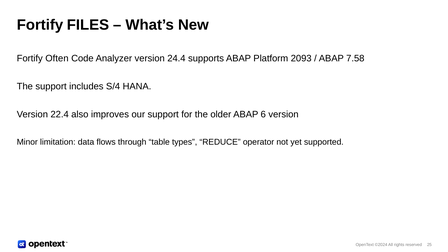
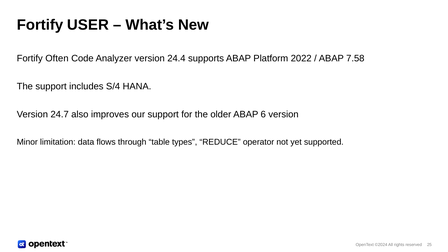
FILES: FILES -> USER
2093: 2093 -> 2022
22.4: 22.4 -> 24.7
